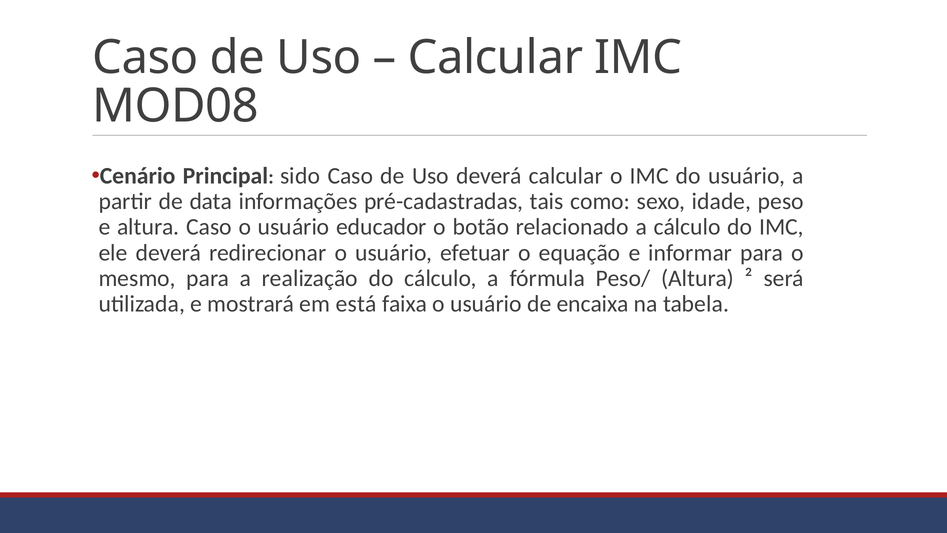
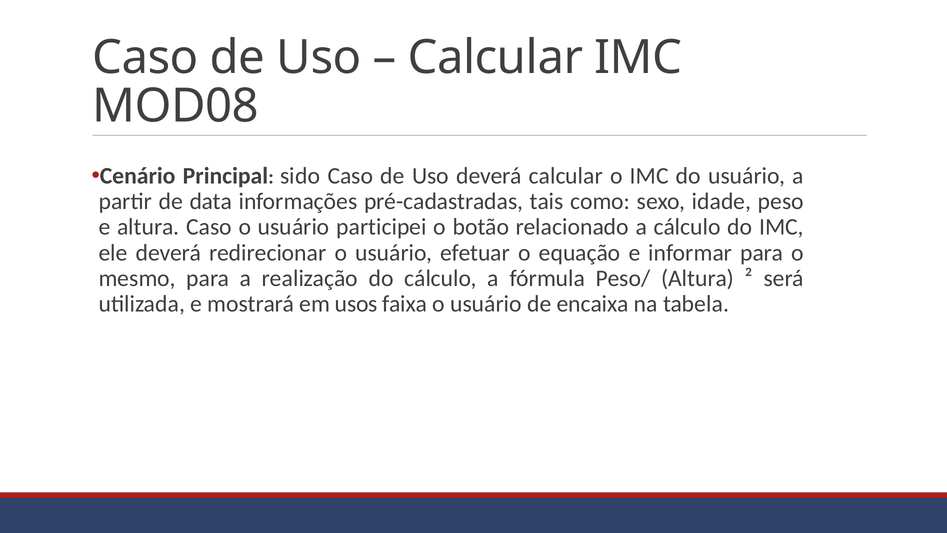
educador: educador -> participei
está: está -> usos
